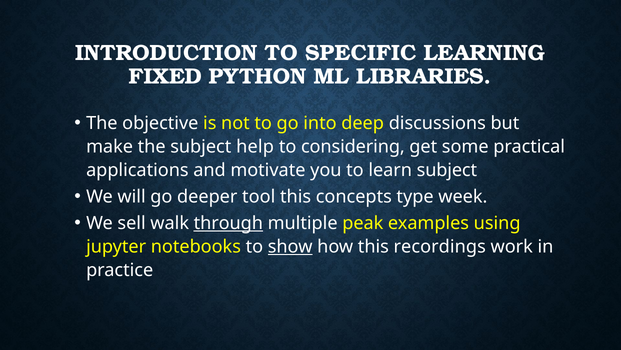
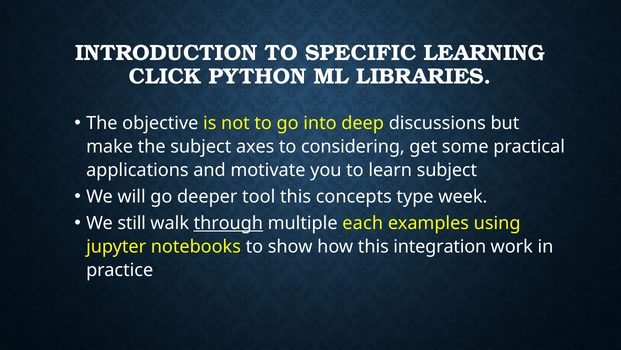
FIXED: FIXED -> CLICK
help: help -> axes
sell: sell -> still
peak: peak -> each
show underline: present -> none
recordings: recordings -> integration
